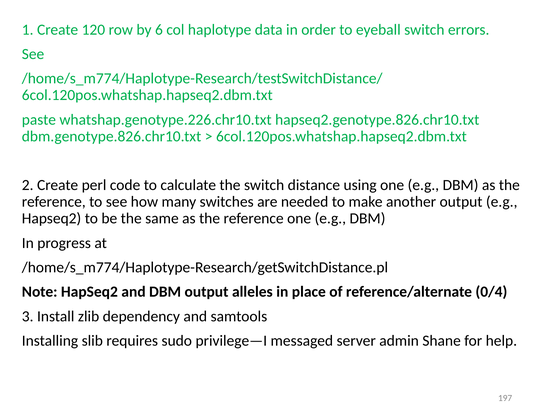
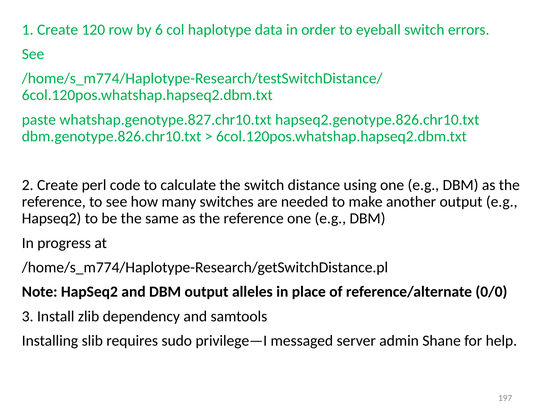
whatshap.genotype.226.chr10.txt: whatshap.genotype.226.chr10.txt -> whatshap.genotype.827.chr10.txt
0/4: 0/4 -> 0/0
